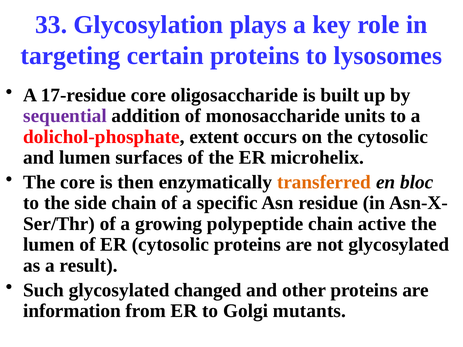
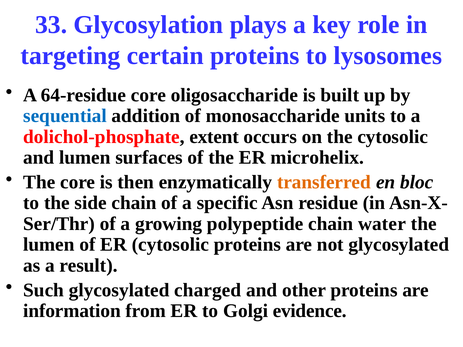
17-residue: 17-residue -> 64-residue
sequential colour: purple -> blue
active: active -> water
changed: changed -> charged
mutants: mutants -> evidence
